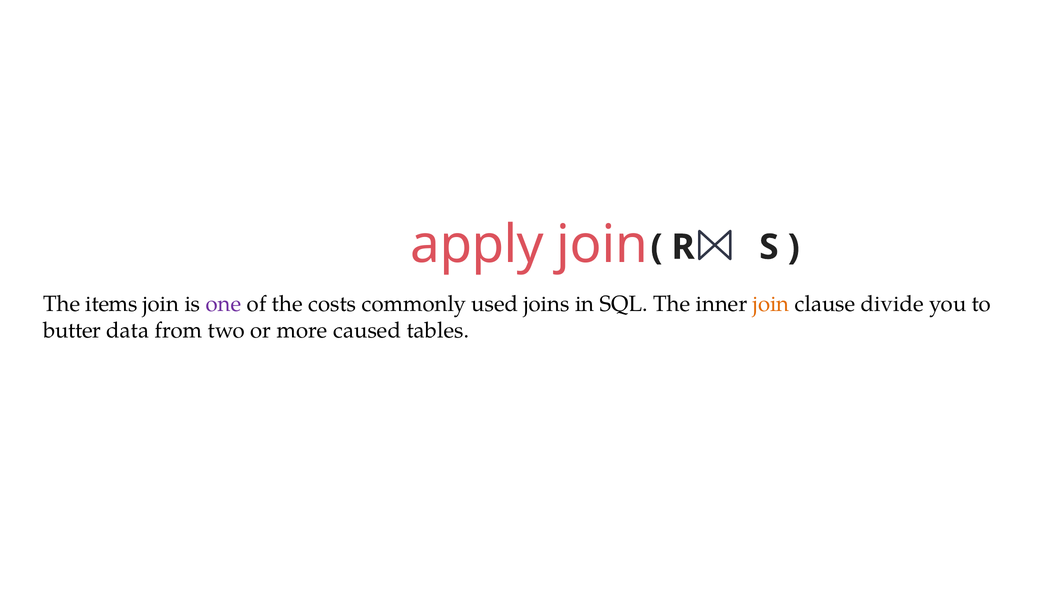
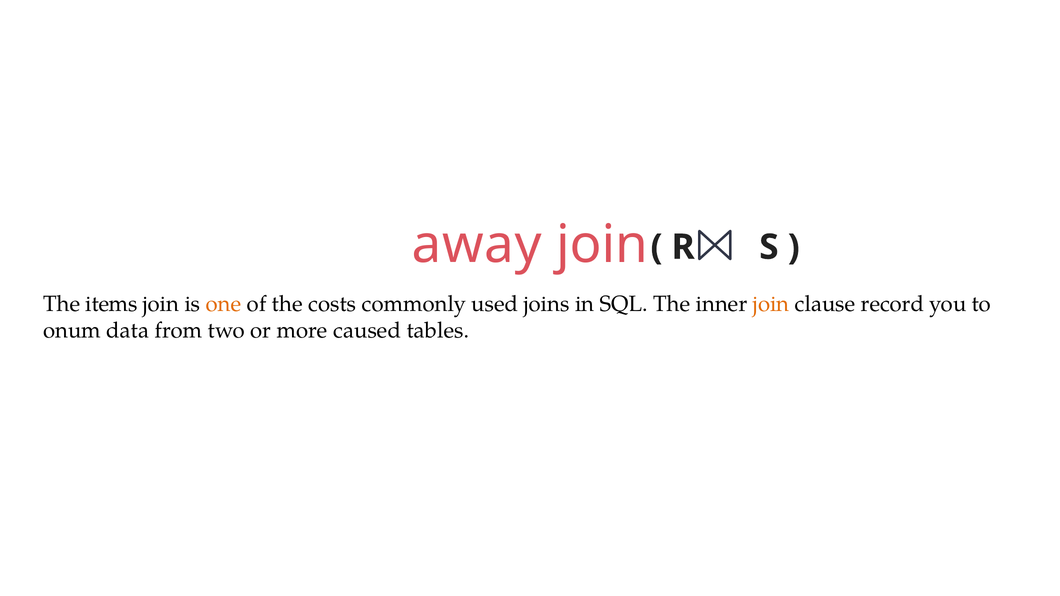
apply: apply -> away
one colour: purple -> orange
divide: divide -> record
butter: butter -> onum
